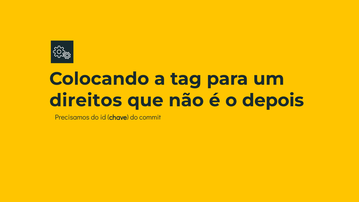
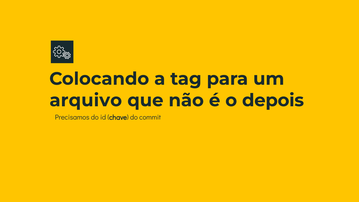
direitos: direitos -> arquivo
